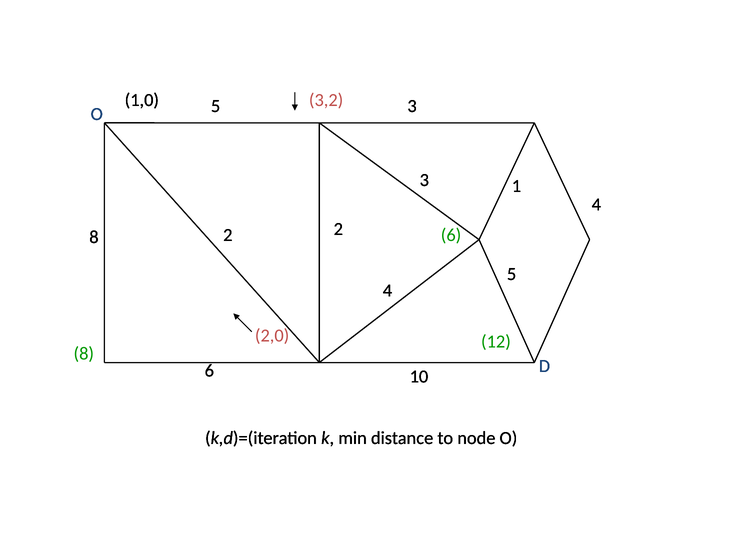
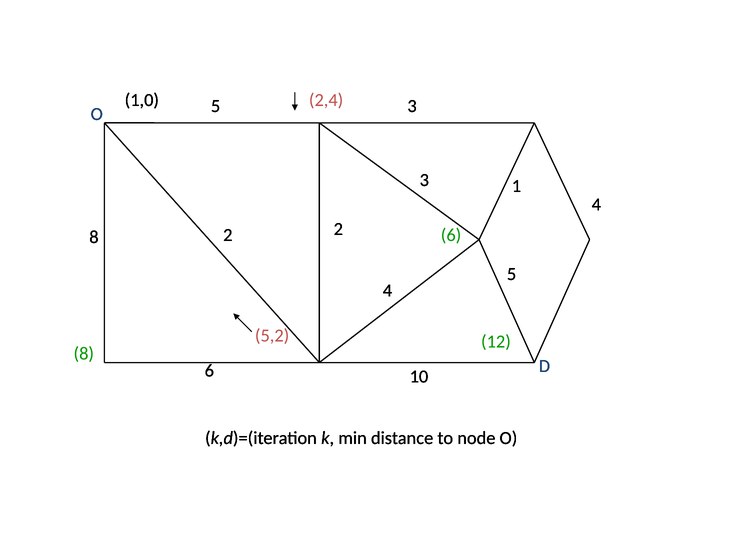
3,2: 3,2 -> 2,4
2,0: 2,0 -> 5,2
